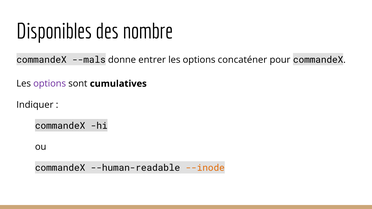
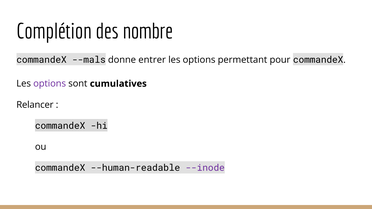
Disponibles: Disponibles -> Complétion
concaténer: concaténer -> permettant
Indiquer: Indiquer -> Relancer
--inode colour: orange -> purple
